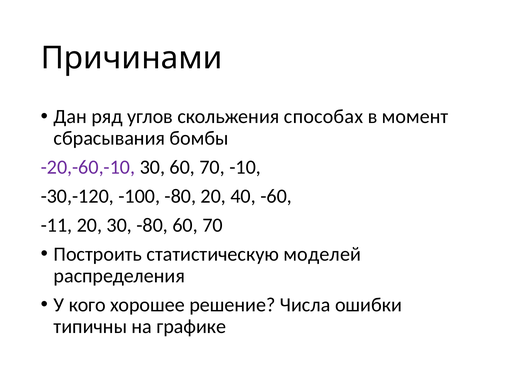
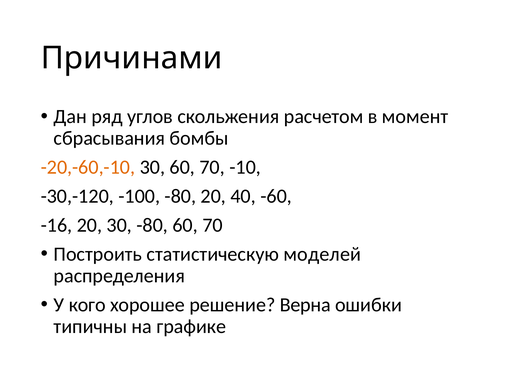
способах: способах -> расчетом
-20,-60,-10 colour: purple -> orange
-11: -11 -> -16
Числа: Числа -> Верна
